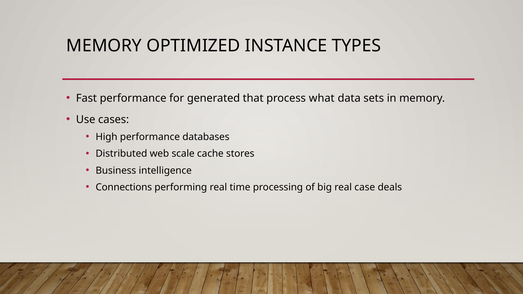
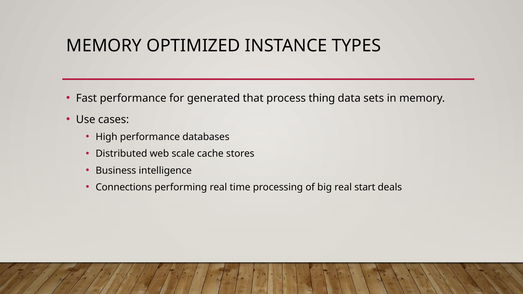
what: what -> thing
case: case -> start
